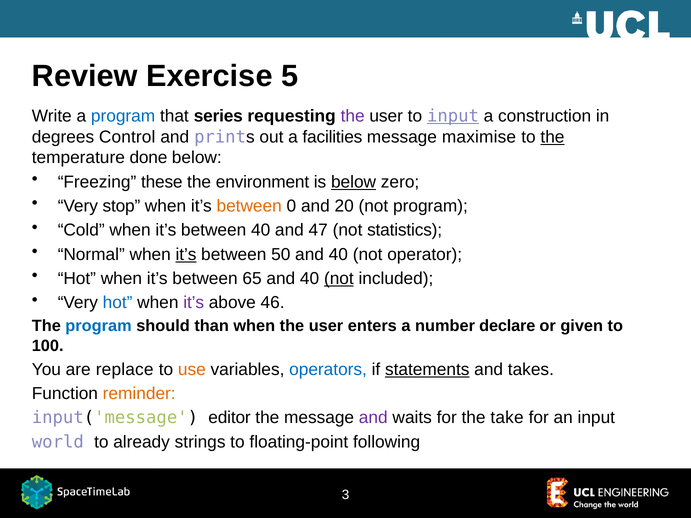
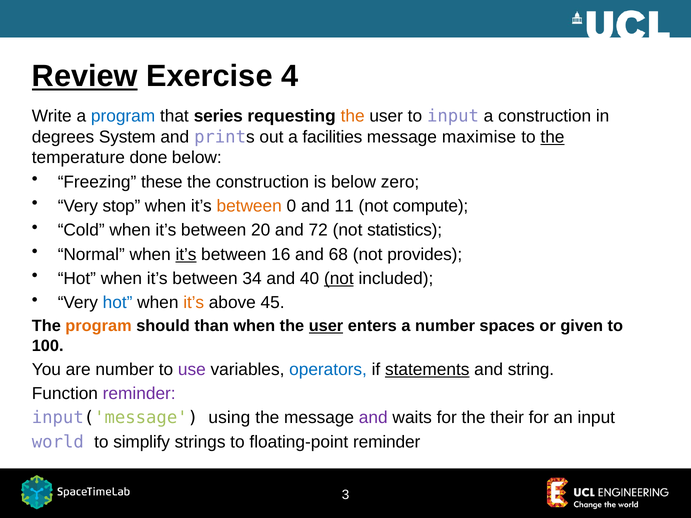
Review underline: none -> present
5: 5 -> 4
the at (353, 116) colour: purple -> orange
input at (453, 116) underline: present -> none
Control: Control -> System
the environment: environment -> construction
below at (354, 182) underline: present -> none
20: 20 -> 11
not program: program -> compute
between 40: 40 -> 20
47: 47 -> 72
50: 50 -> 16
40 at (338, 255): 40 -> 68
operator: operator -> provides
65: 65 -> 34
it’s at (194, 303) colour: purple -> orange
46: 46 -> 45
program at (99, 326) colour: blue -> orange
user at (326, 326) underline: none -> present
declare: declare -> spaces
are replace: replace -> number
use colour: orange -> purple
takes: takes -> string
reminder at (139, 394) colour: orange -> purple
editor: editor -> using
take: take -> their
already: already -> simplify
floating-point following: following -> reminder
